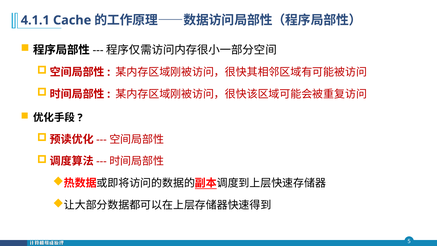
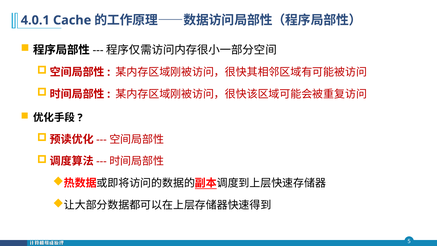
4.1.1: 4.1.1 -> 4.0.1
